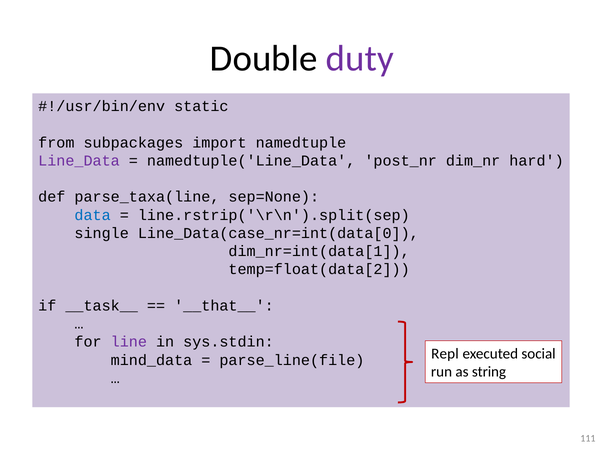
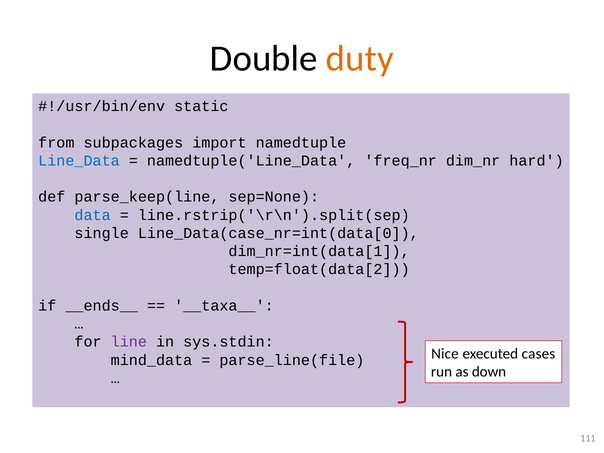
duty colour: purple -> orange
Line_Data colour: purple -> blue
post_nr: post_nr -> freq_nr
parse_taxa(line: parse_taxa(line -> parse_keep(line
__task__: __task__ -> __ends__
__that__: __that__ -> __taxa__
Repl: Repl -> Nice
social: social -> cases
string: string -> down
